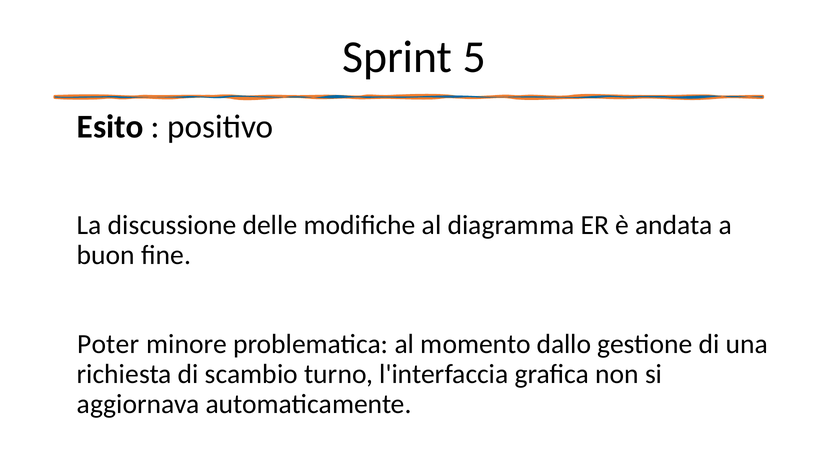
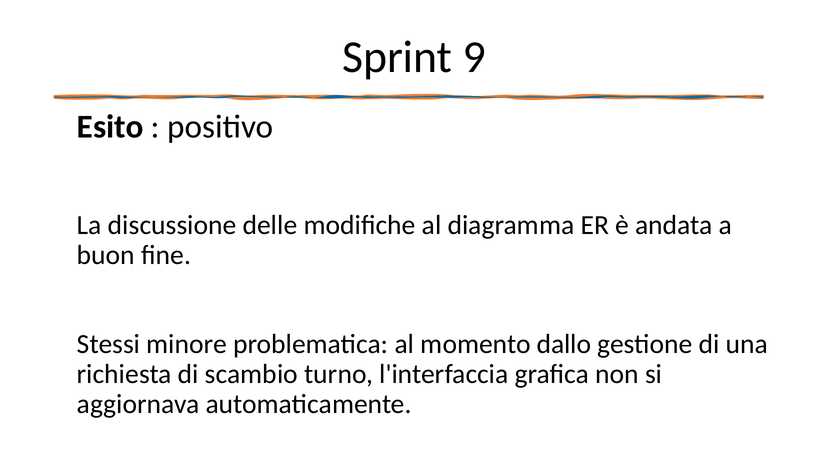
5: 5 -> 9
Poter: Poter -> Stessi
